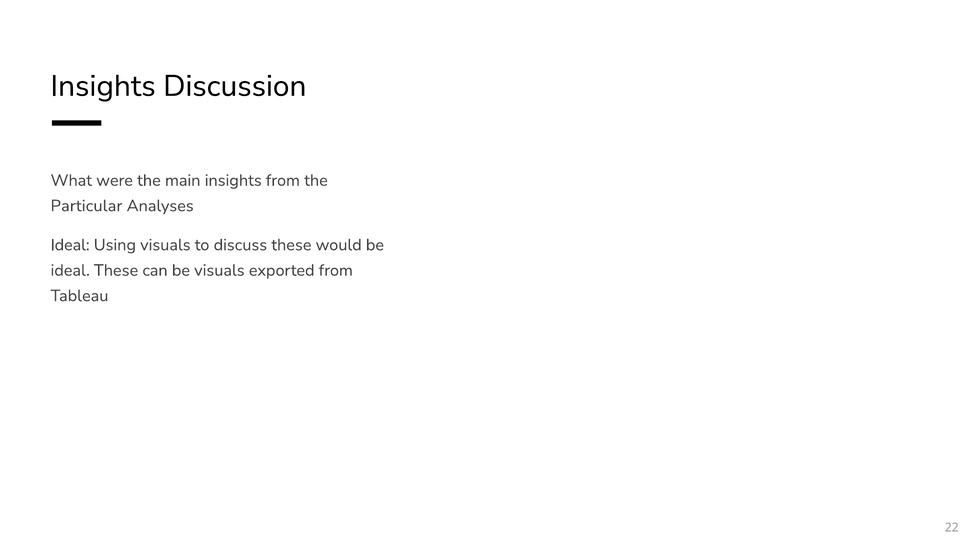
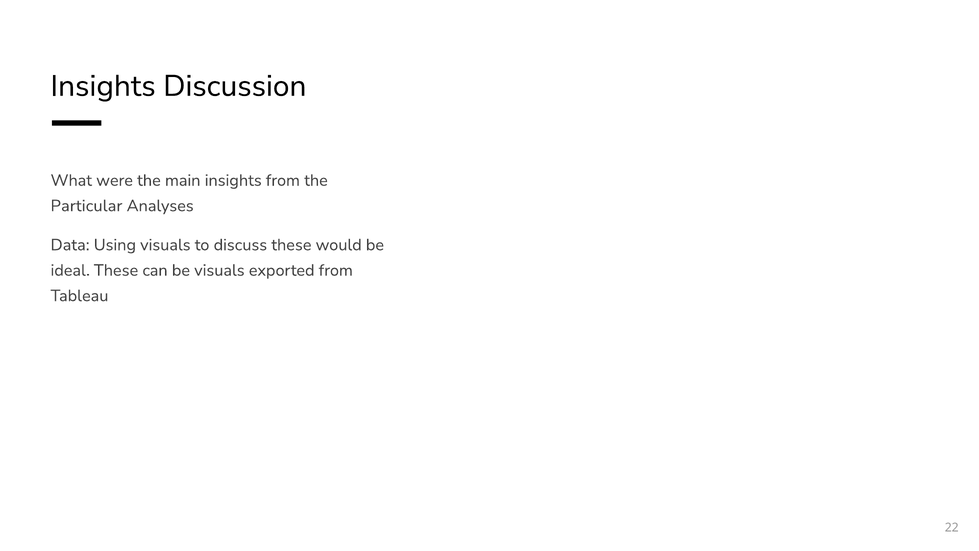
Ideal at (70, 245): Ideal -> Data
